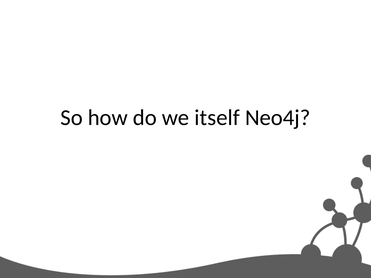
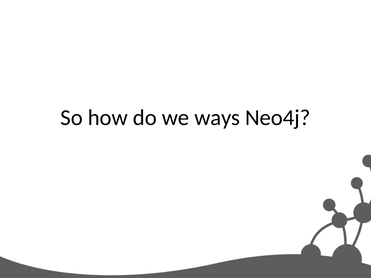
itself: itself -> ways
